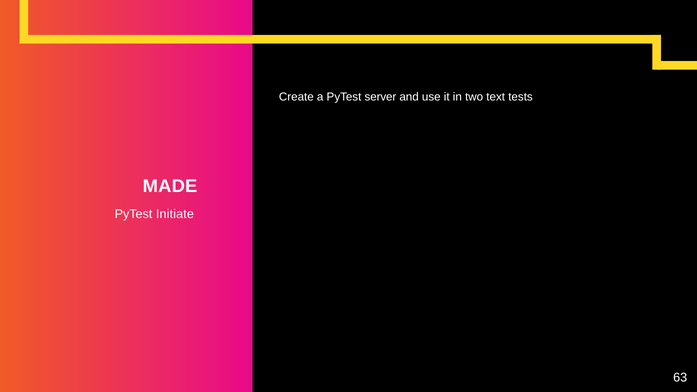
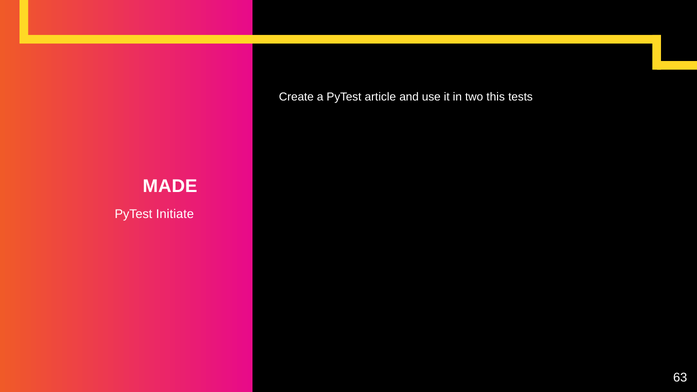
server: server -> article
text: text -> this
